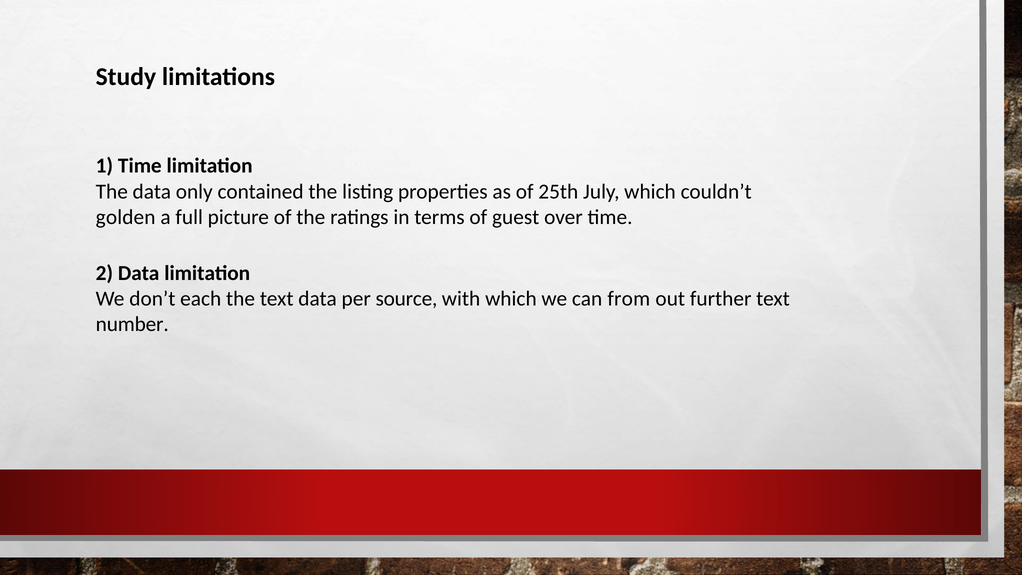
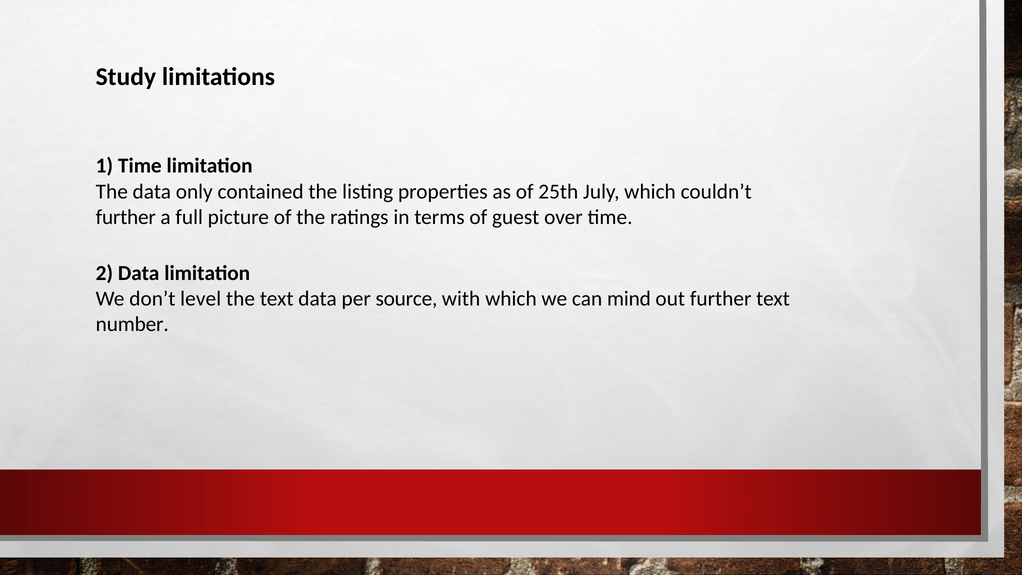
golden at (126, 217): golden -> further
each: each -> level
from: from -> mind
